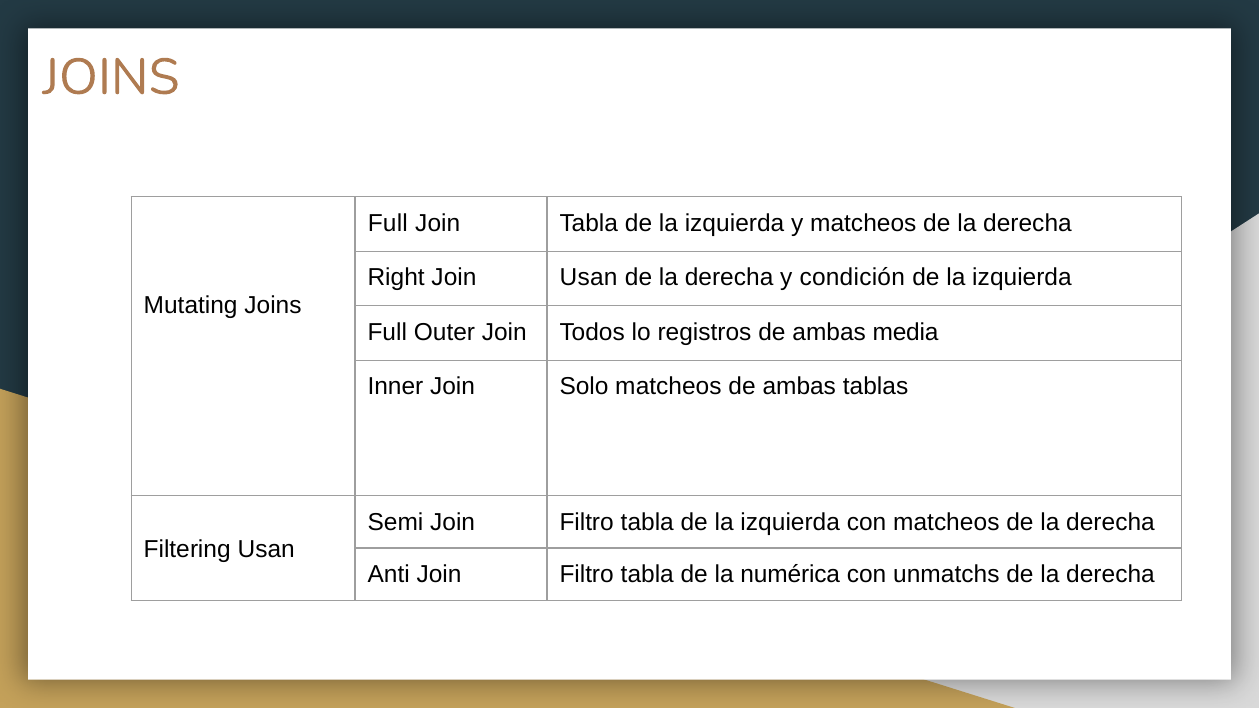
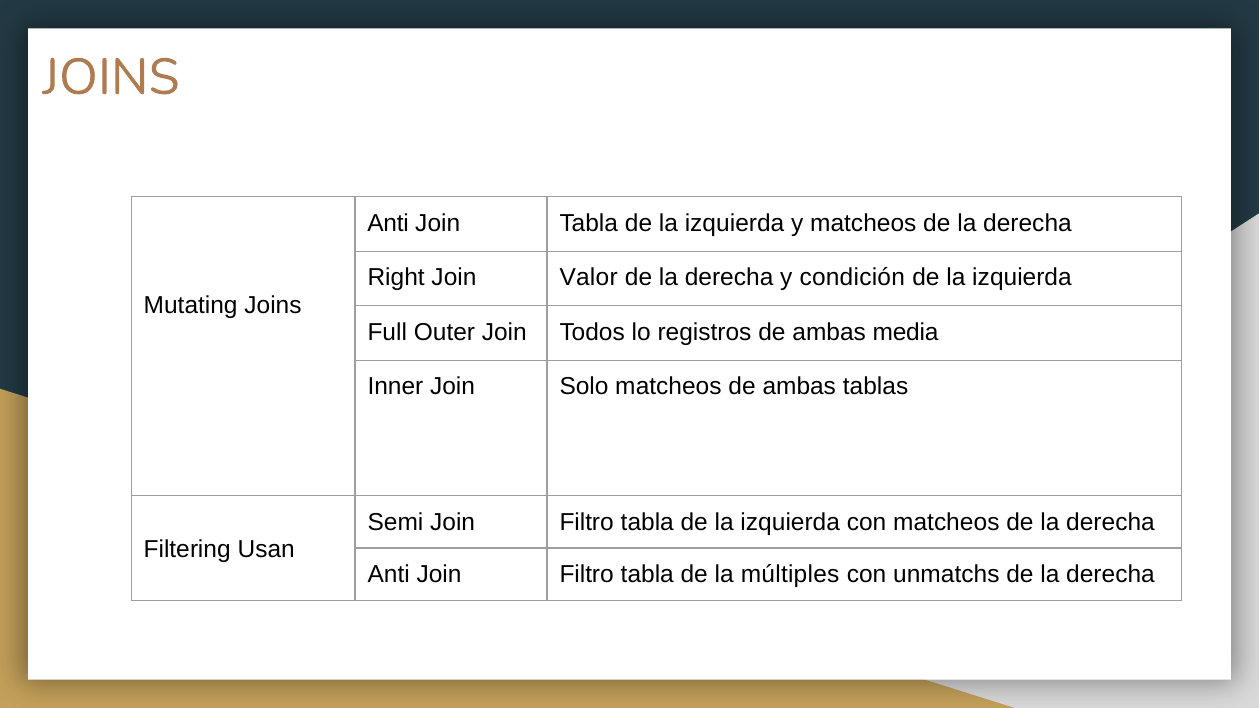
Full at (388, 223): Full -> Anti
Join Usan: Usan -> Valor
numérica: numérica -> múltiples
